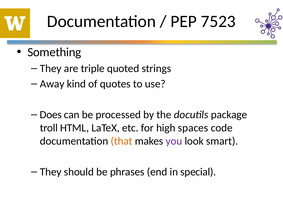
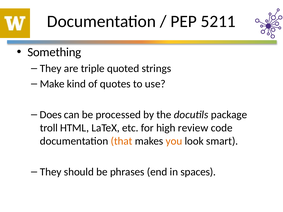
7523: 7523 -> 5211
Away: Away -> Make
spaces: spaces -> review
you colour: purple -> orange
special: special -> spaces
